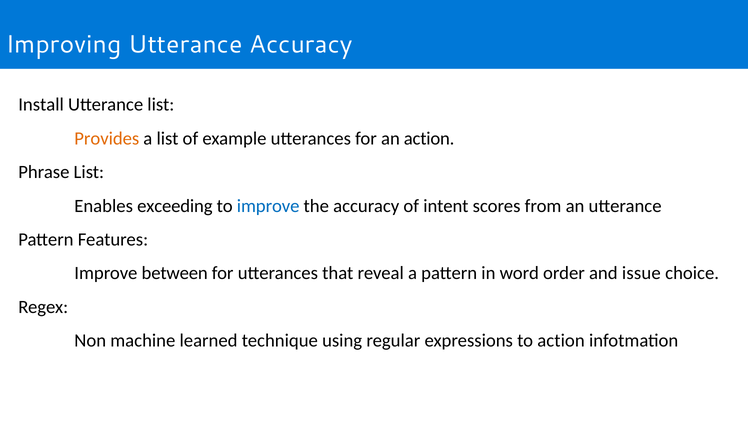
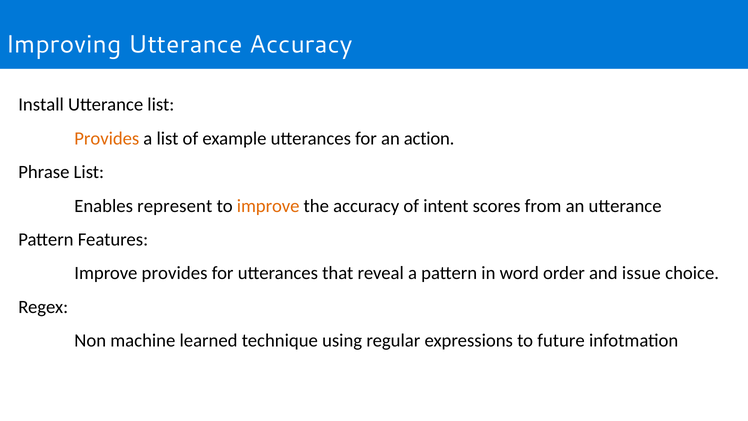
exceeding: exceeding -> represent
improve at (268, 206) colour: blue -> orange
Improve between: between -> provides
to action: action -> future
